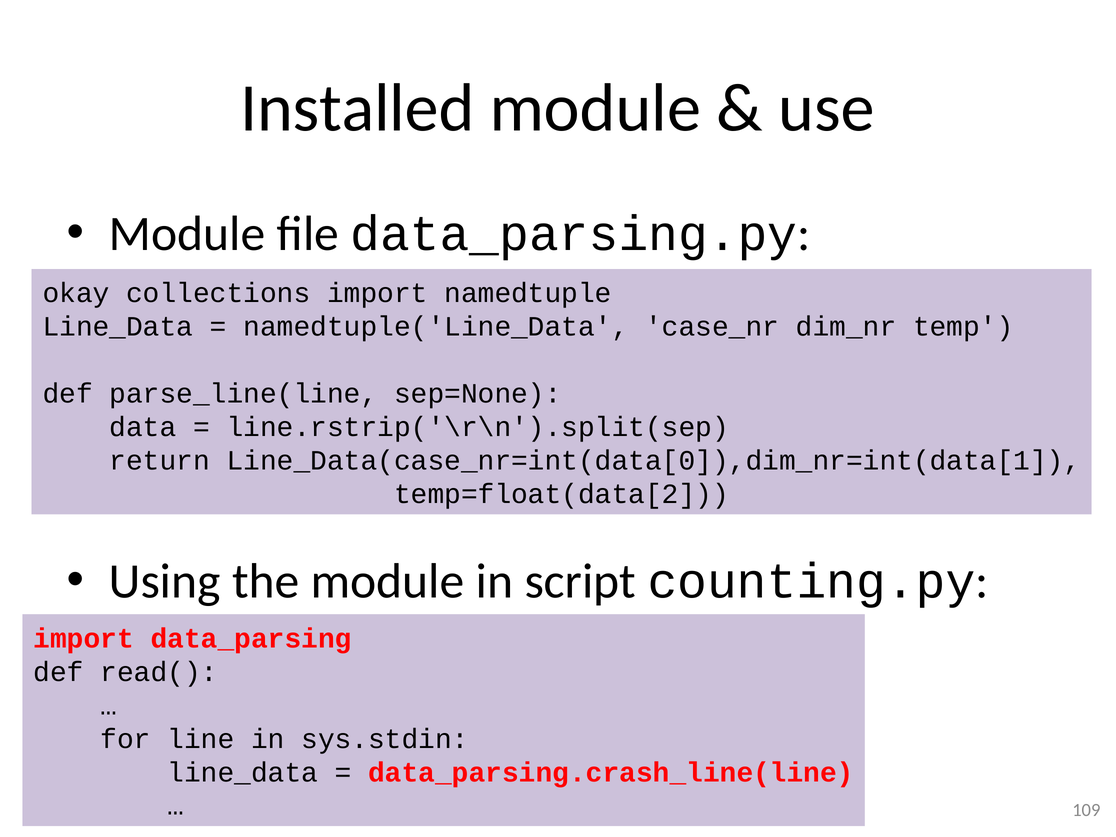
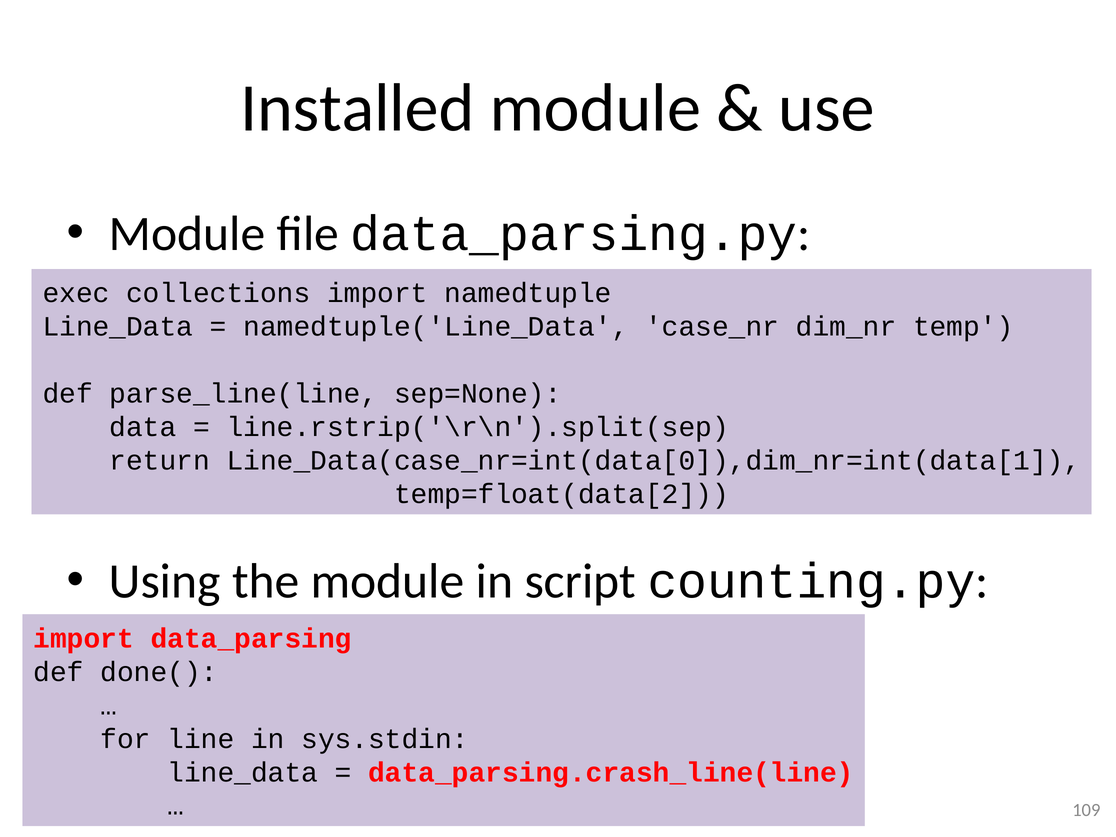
okay: okay -> exec
read(: read( -> done(
